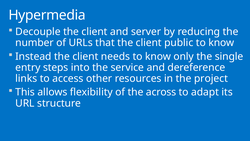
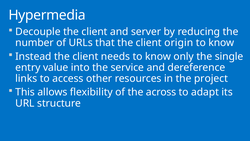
public: public -> origin
steps: steps -> value
